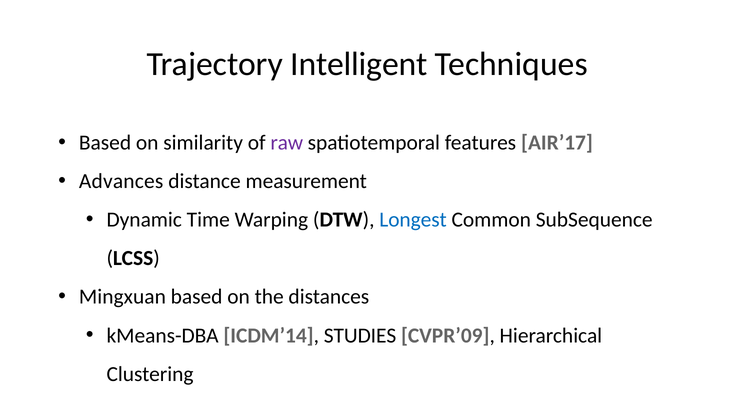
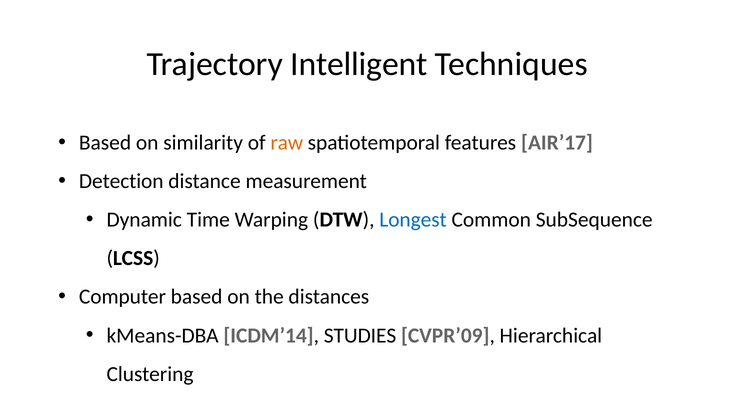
raw colour: purple -> orange
Advances: Advances -> Detection
Mingxuan: Mingxuan -> Computer
